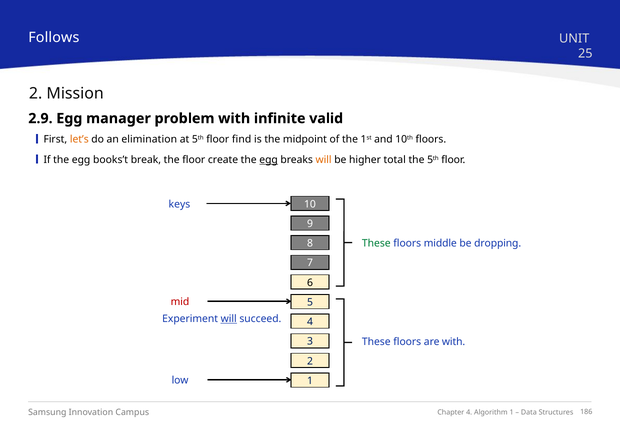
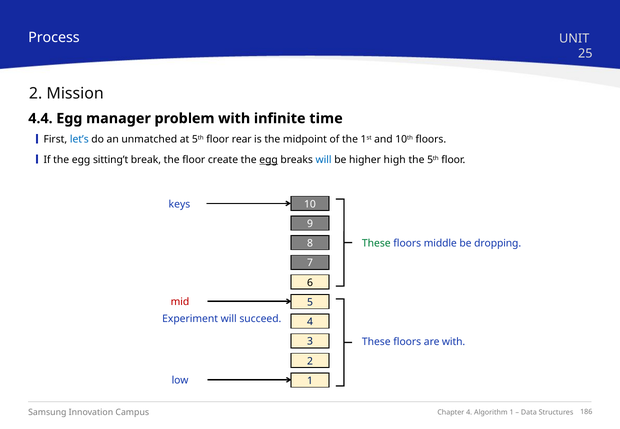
Follows: Follows -> Process
2.9: 2.9 -> 4.4
valid: valid -> time
let’s colour: orange -> blue
elimination: elimination -> unmatched
find: find -> rear
books’t: books’t -> sitting’t
will at (324, 160) colour: orange -> blue
total: total -> high
will at (229, 319) underline: present -> none
